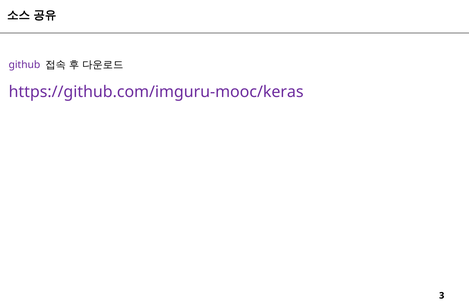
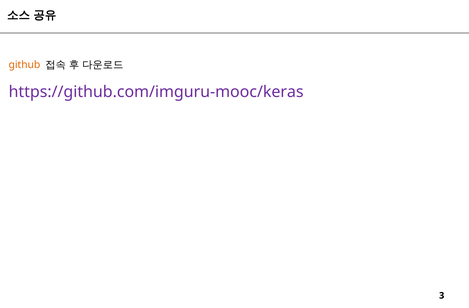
github colour: purple -> orange
